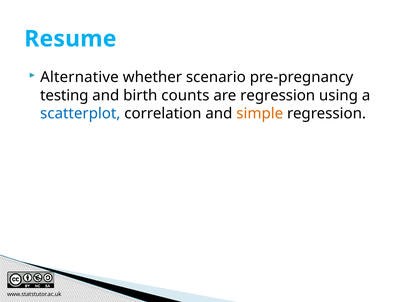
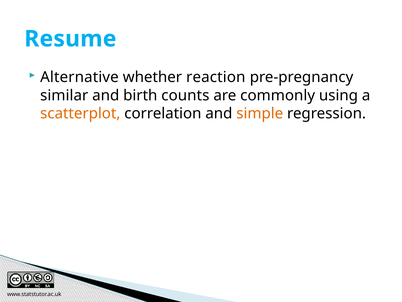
scenario: scenario -> reaction
testing: testing -> similar
are regression: regression -> commonly
scatterplot colour: blue -> orange
